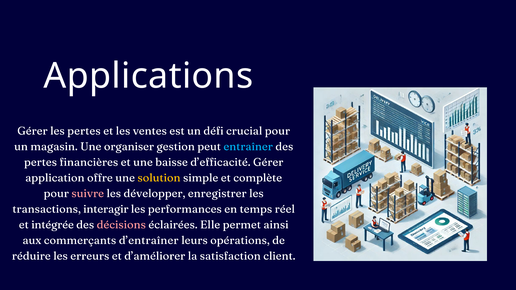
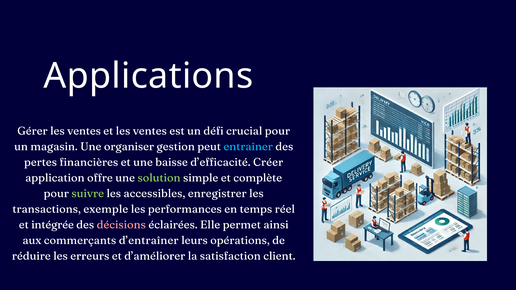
Gérer les pertes: pertes -> ventes
d’efficacité Gérer: Gérer -> Créer
solution colour: yellow -> light green
suivre colour: pink -> light green
développer: développer -> accessibles
interagir: interagir -> exemple
